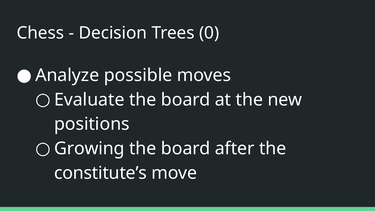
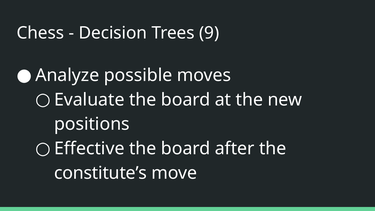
0: 0 -> 9
Growing: Growing -> Effective
